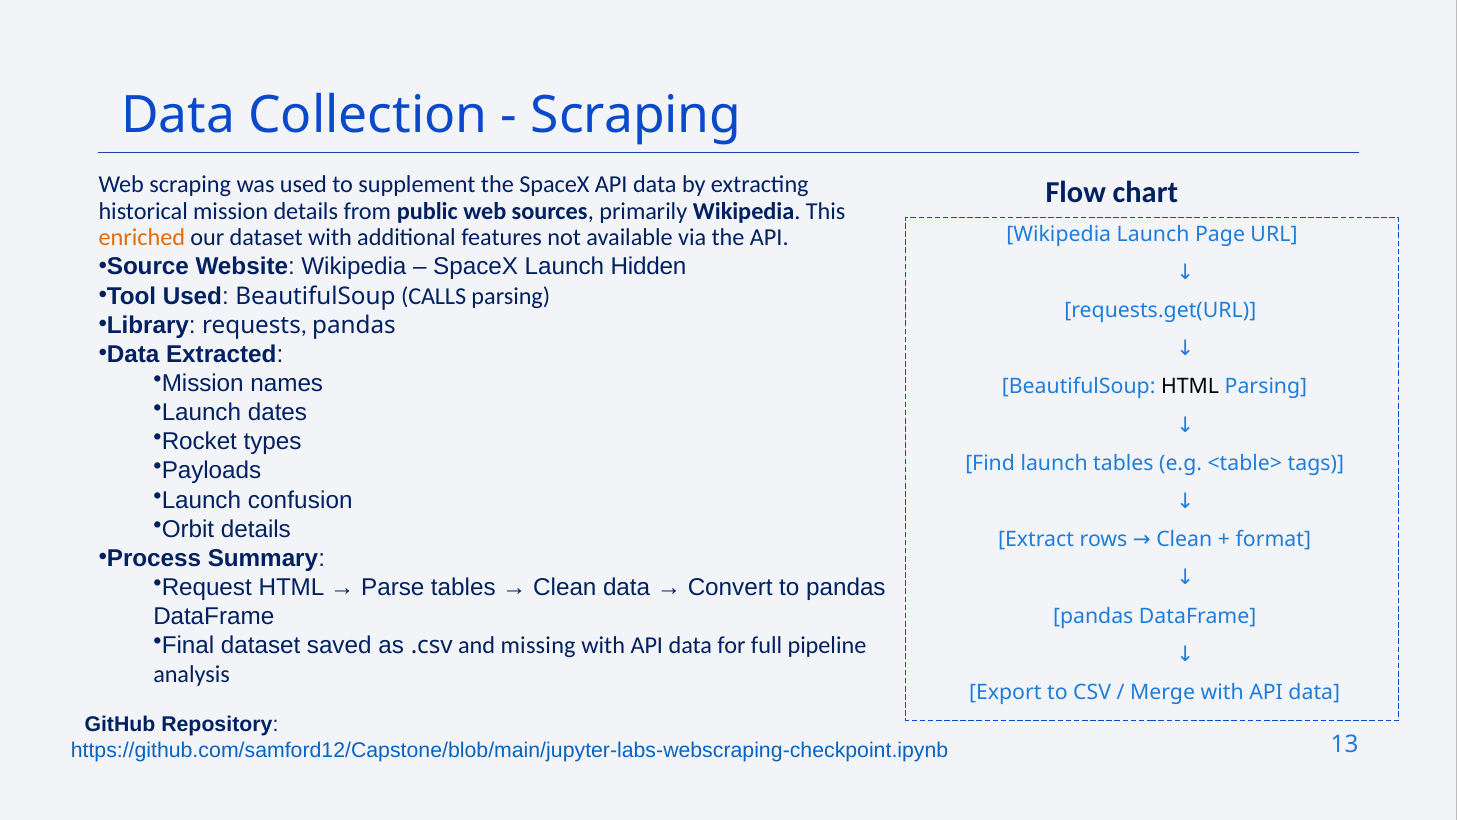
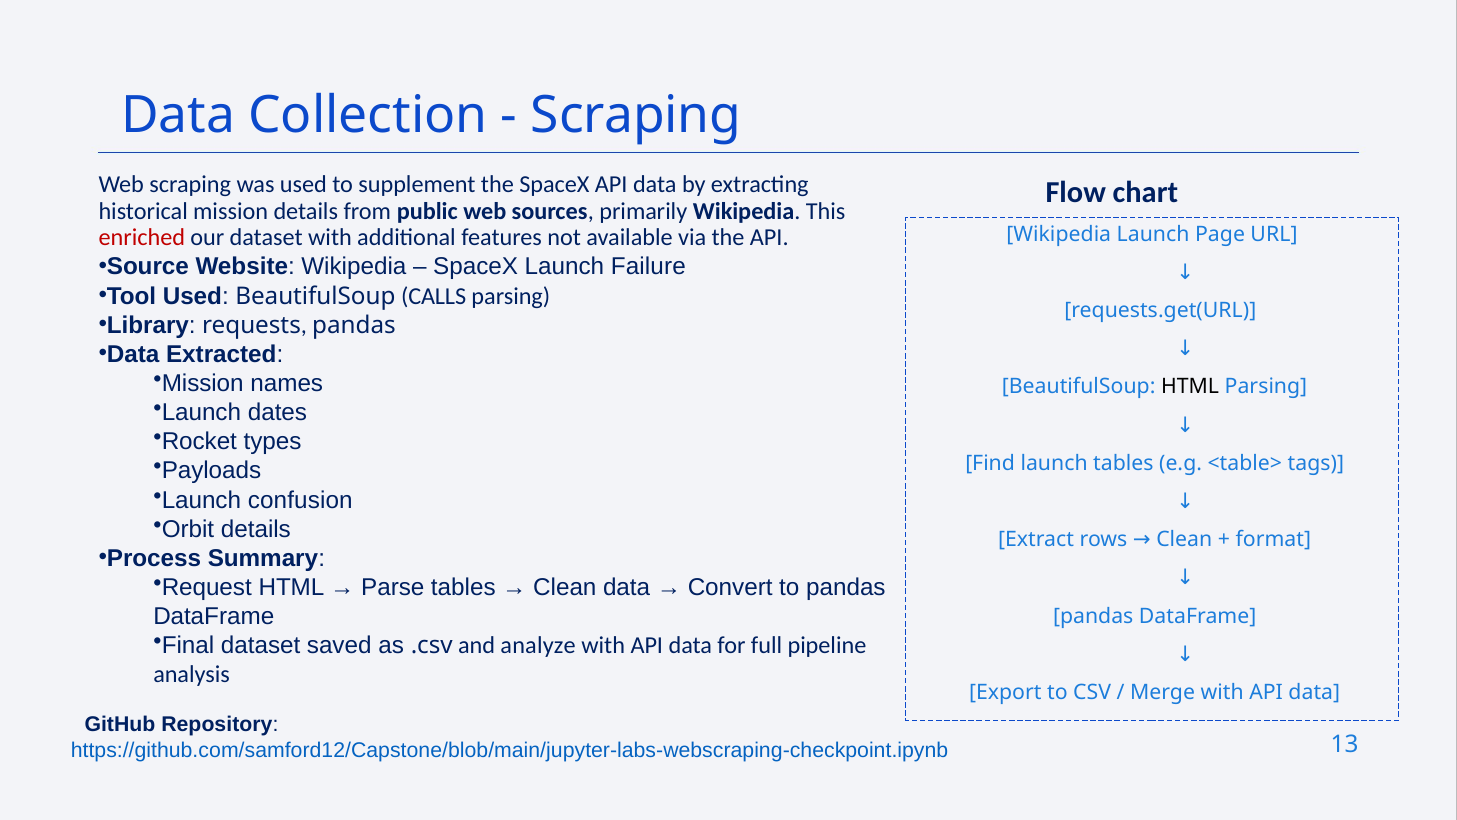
enriched colour: orange -> red
Hidden: Hidden -> Failure
missing: missing -> analyze
